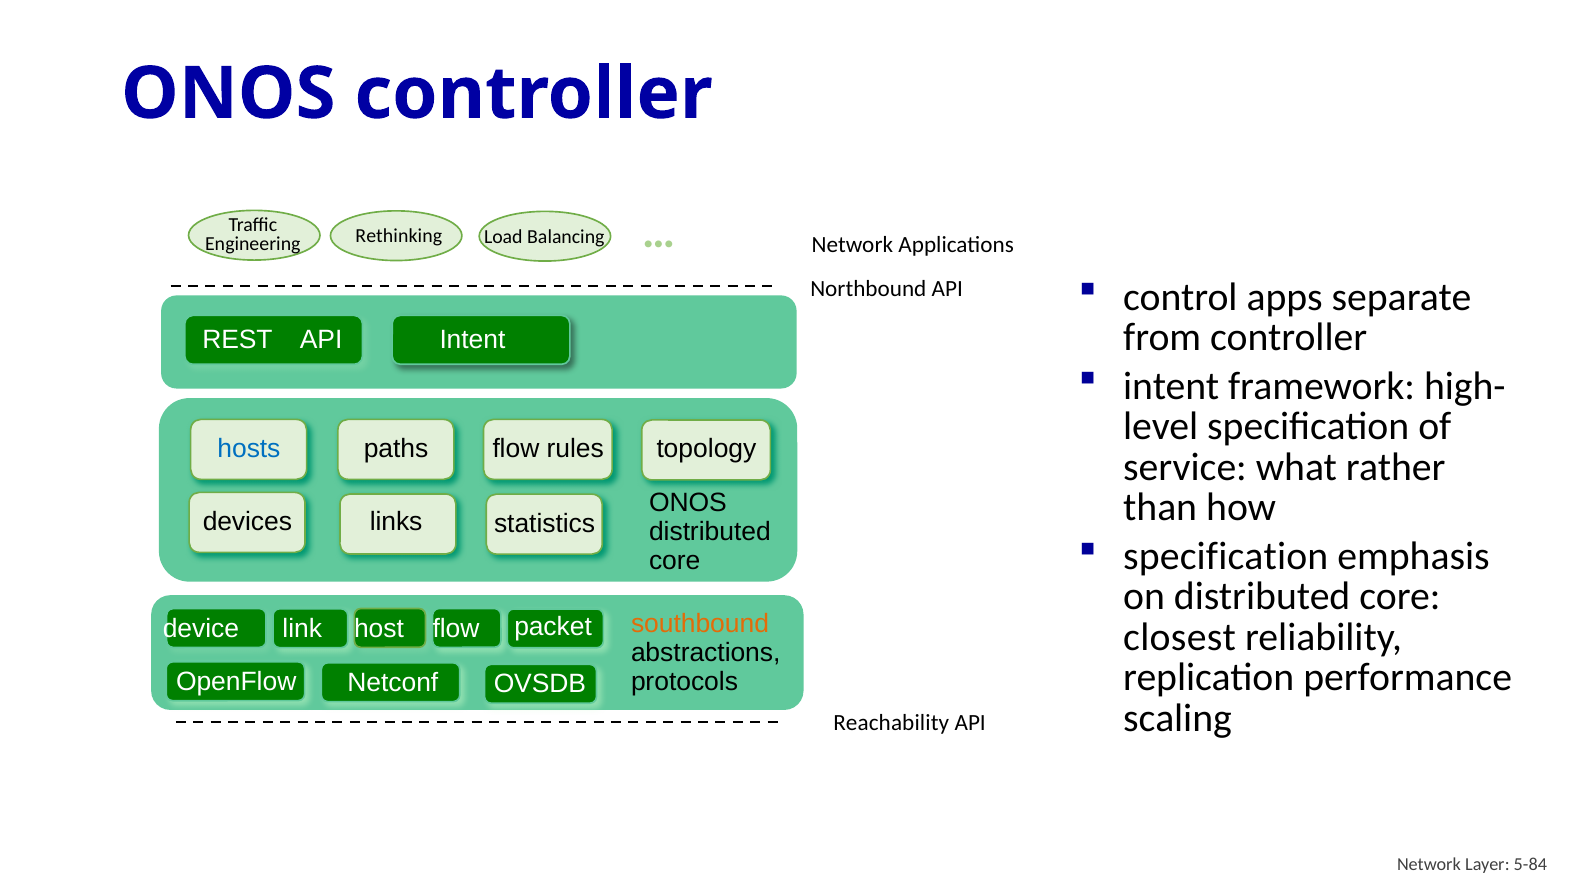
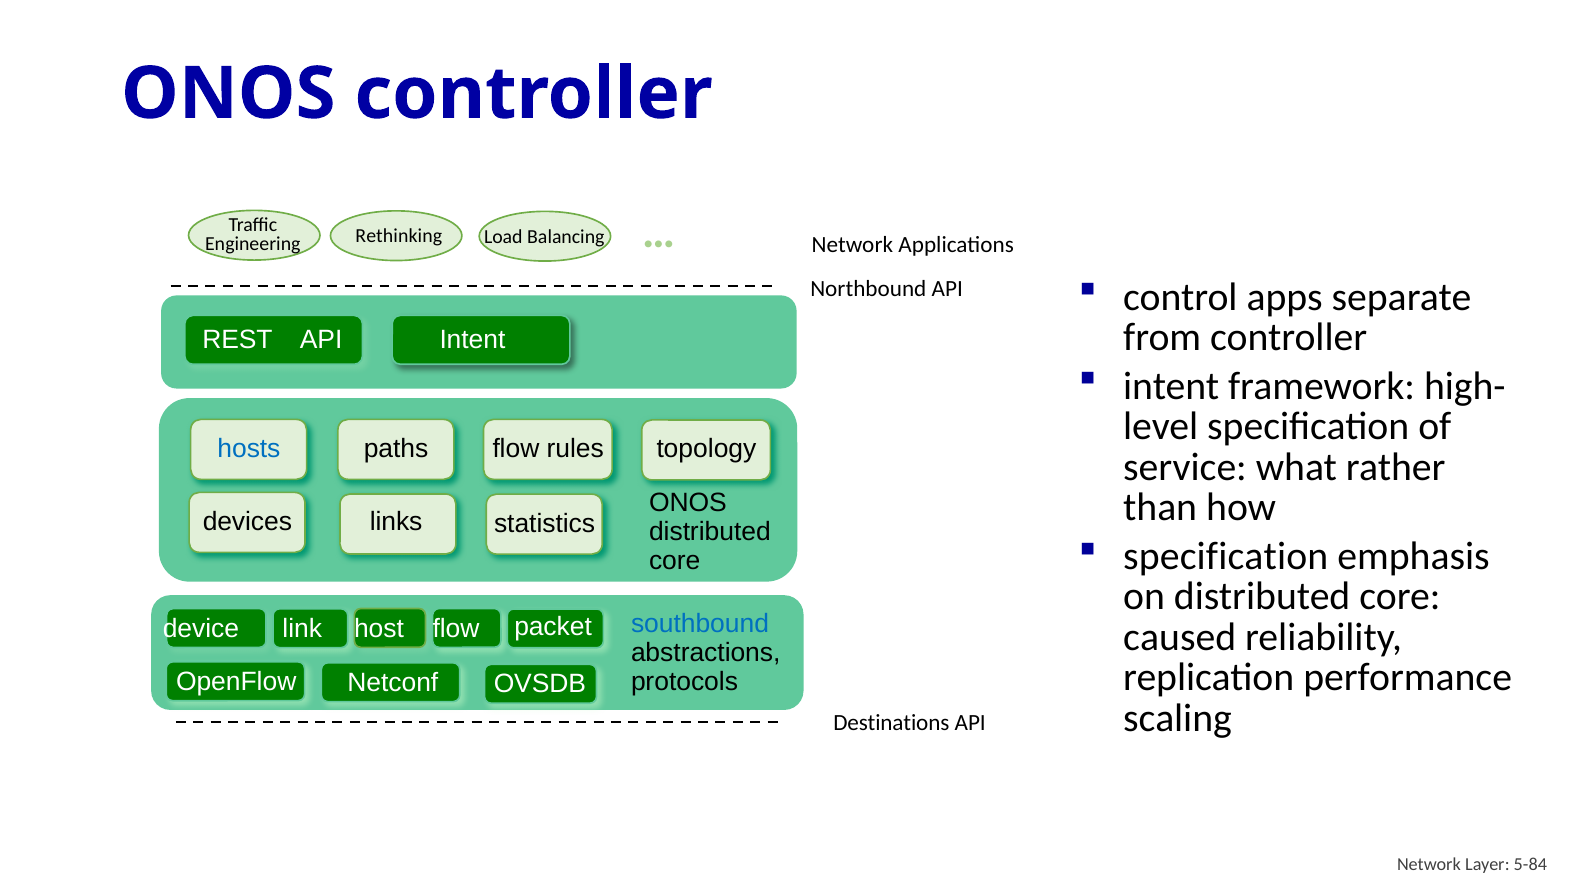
southbound colour: orange -> blue
closest: closest -> caused
Reachability: Reachability -> Destinations
